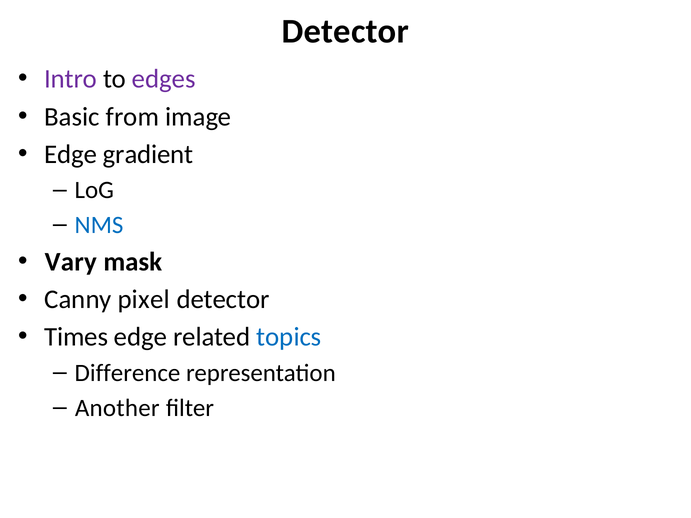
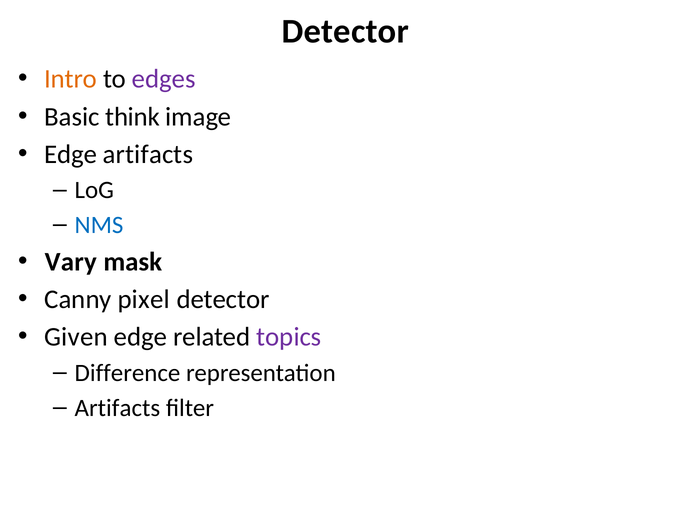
Intro colour: purple -> orange
from: from -> think
Edge gradient: gradient -> artifacts
Times: Times -> Given
topics colour: blue -> purple
Another at (117, 408): Another -> Artifacts
